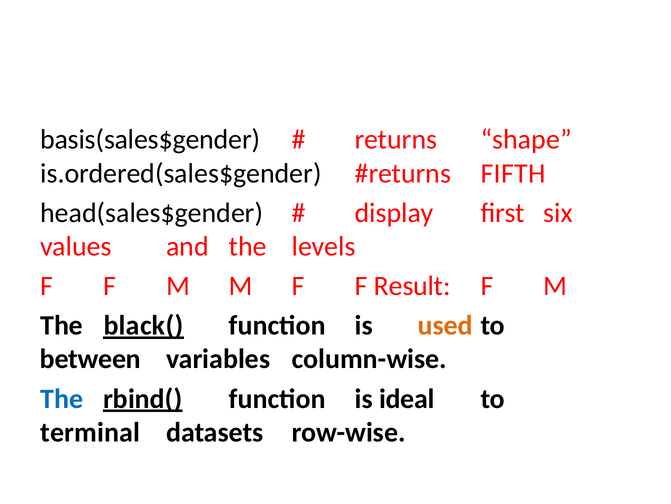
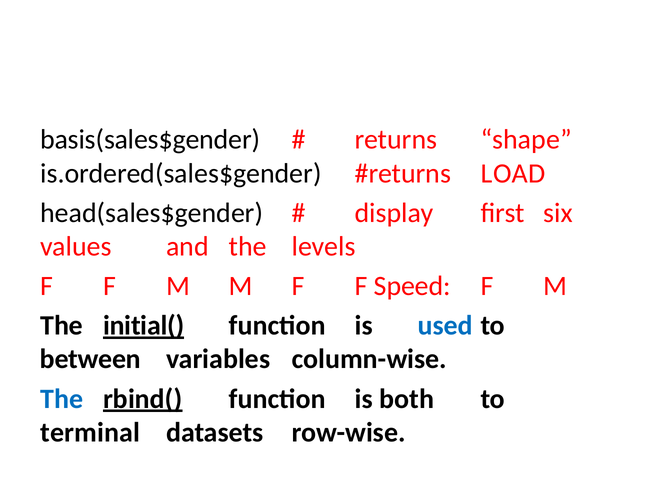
FIFTH: FIFTH -> LOAD
Result: Result -> Speed
black(: black( -> initial(
used colour: orange -> blue
ideal: ideal -> both
